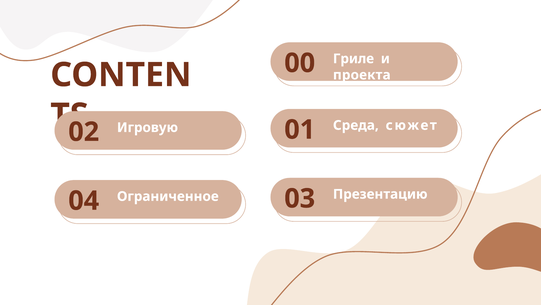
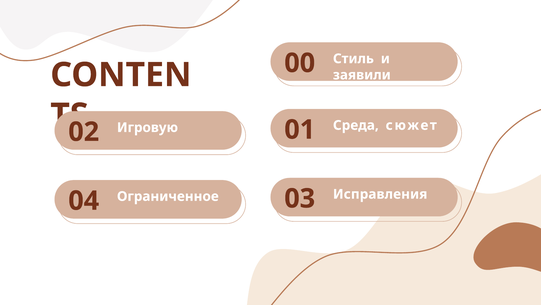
Гриле: Гриле -> Стиль
проекта: проекта -> заявили
Презентацию: Презентацию -> Исправления
